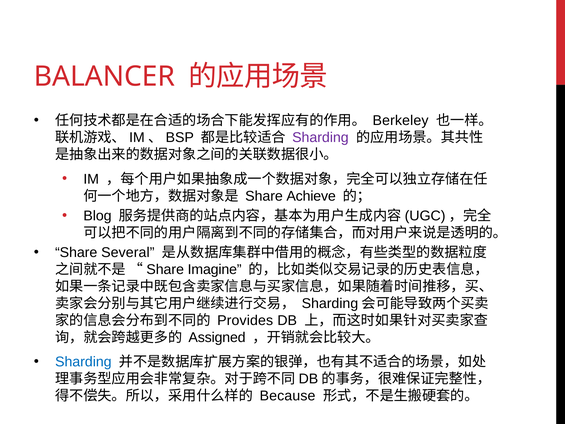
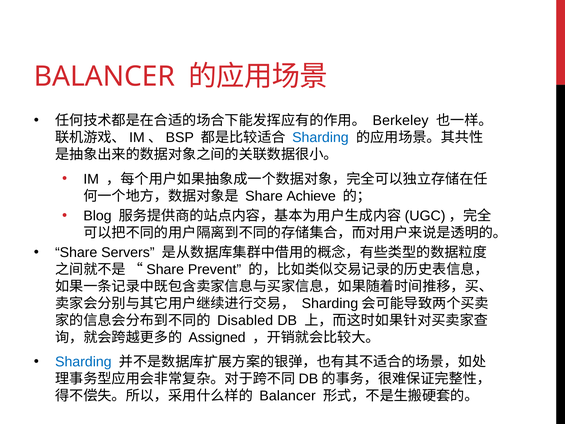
Sharding at (320, 138) colour: purple -> blue
Several: Several -> Servers
Imagine: Imagine -> Prevent
Provides: Provides -> Disabled
Because at (288, 396): Because -> Balancer
